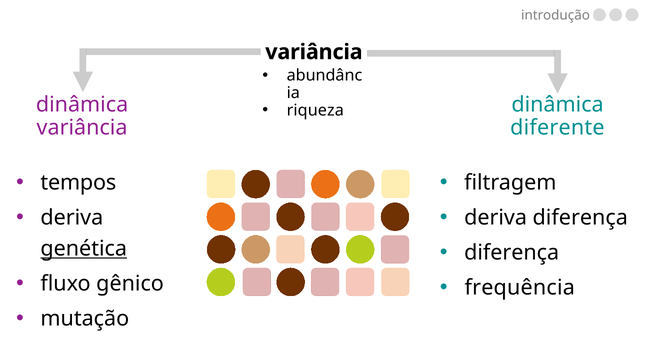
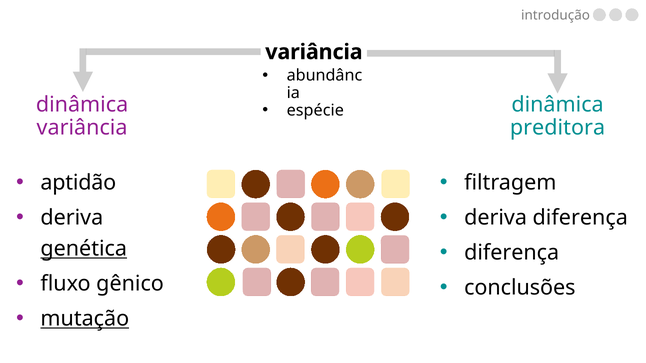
riqueza: riqueza -> espécie
diferente: diferente -> preditora
tempos: tempos -> aptidão
frequência: frequência -> conclusões
mutação underline: none -> present
